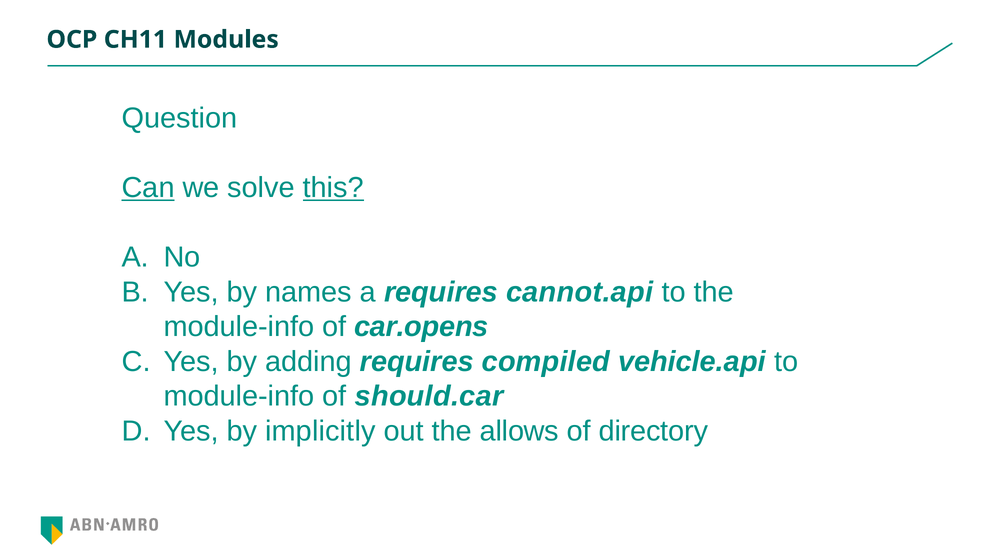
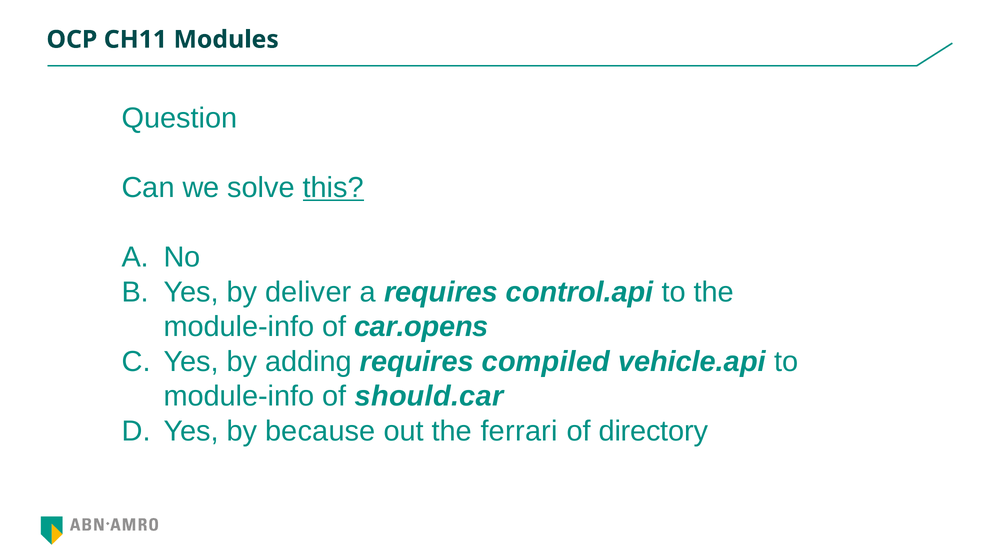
Can underline: present -> none
names: names -> deliver
cannot.api: cannot.api -> control.api
implicitly: implicitly -> because
allows: allows -> ferrari
